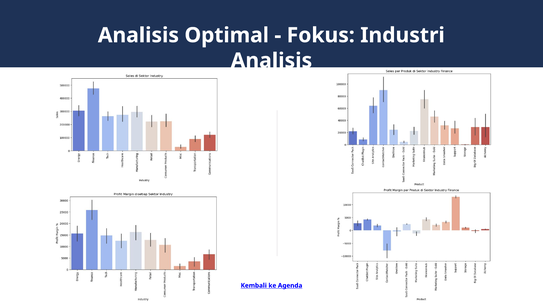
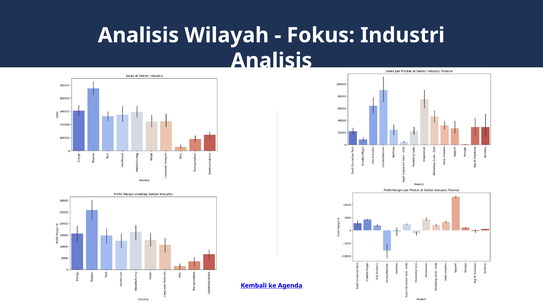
Optimal: Optimal -> Wilayah
